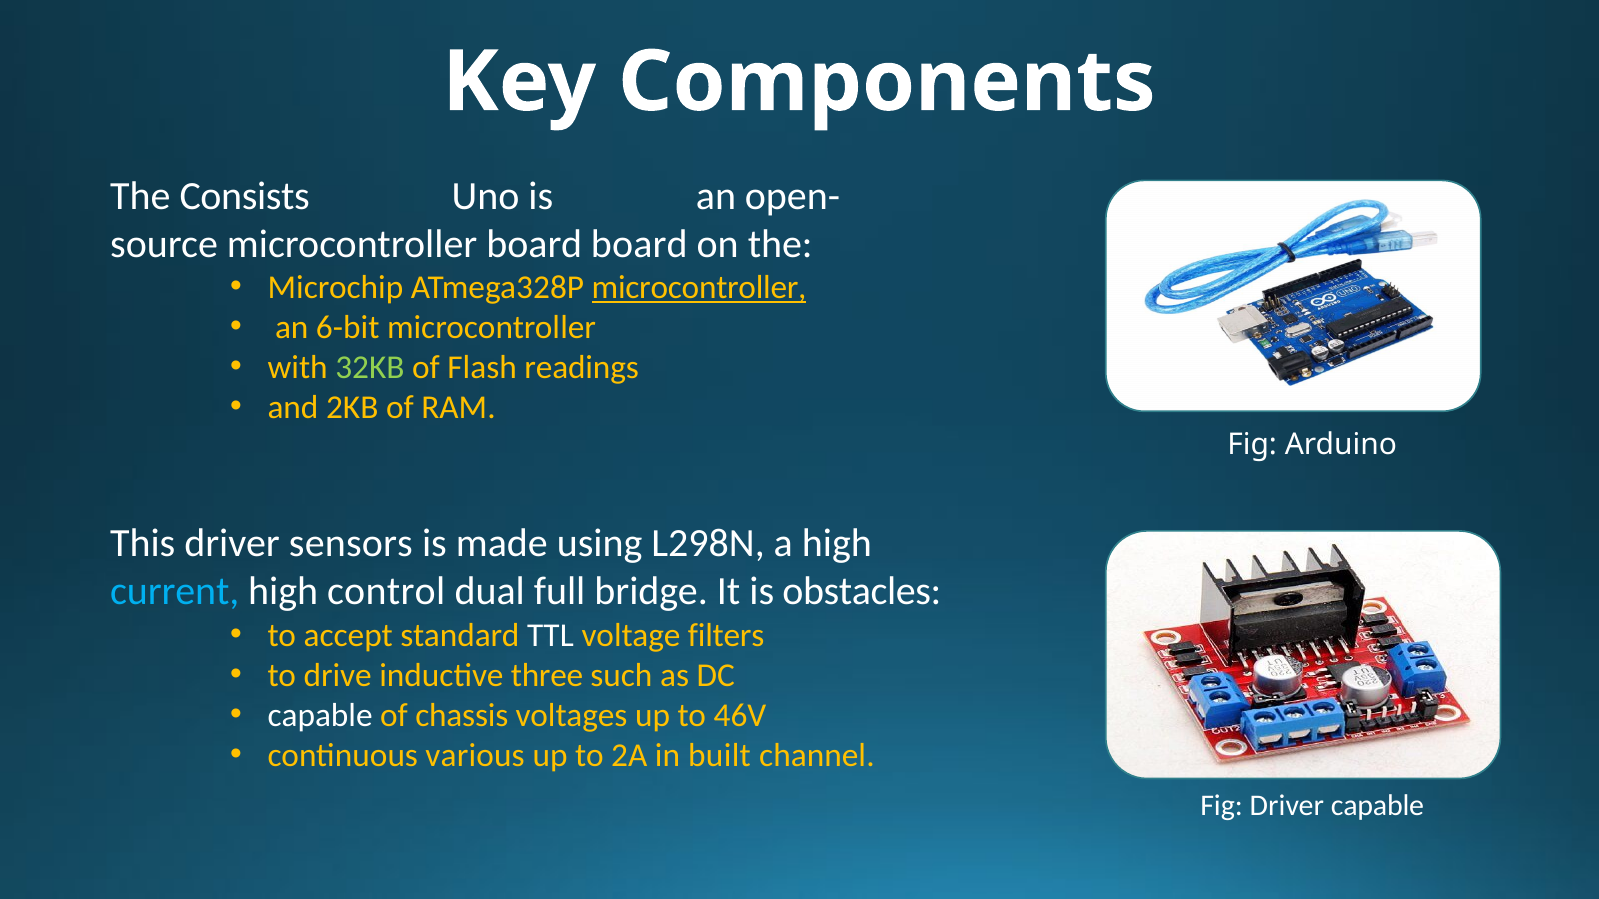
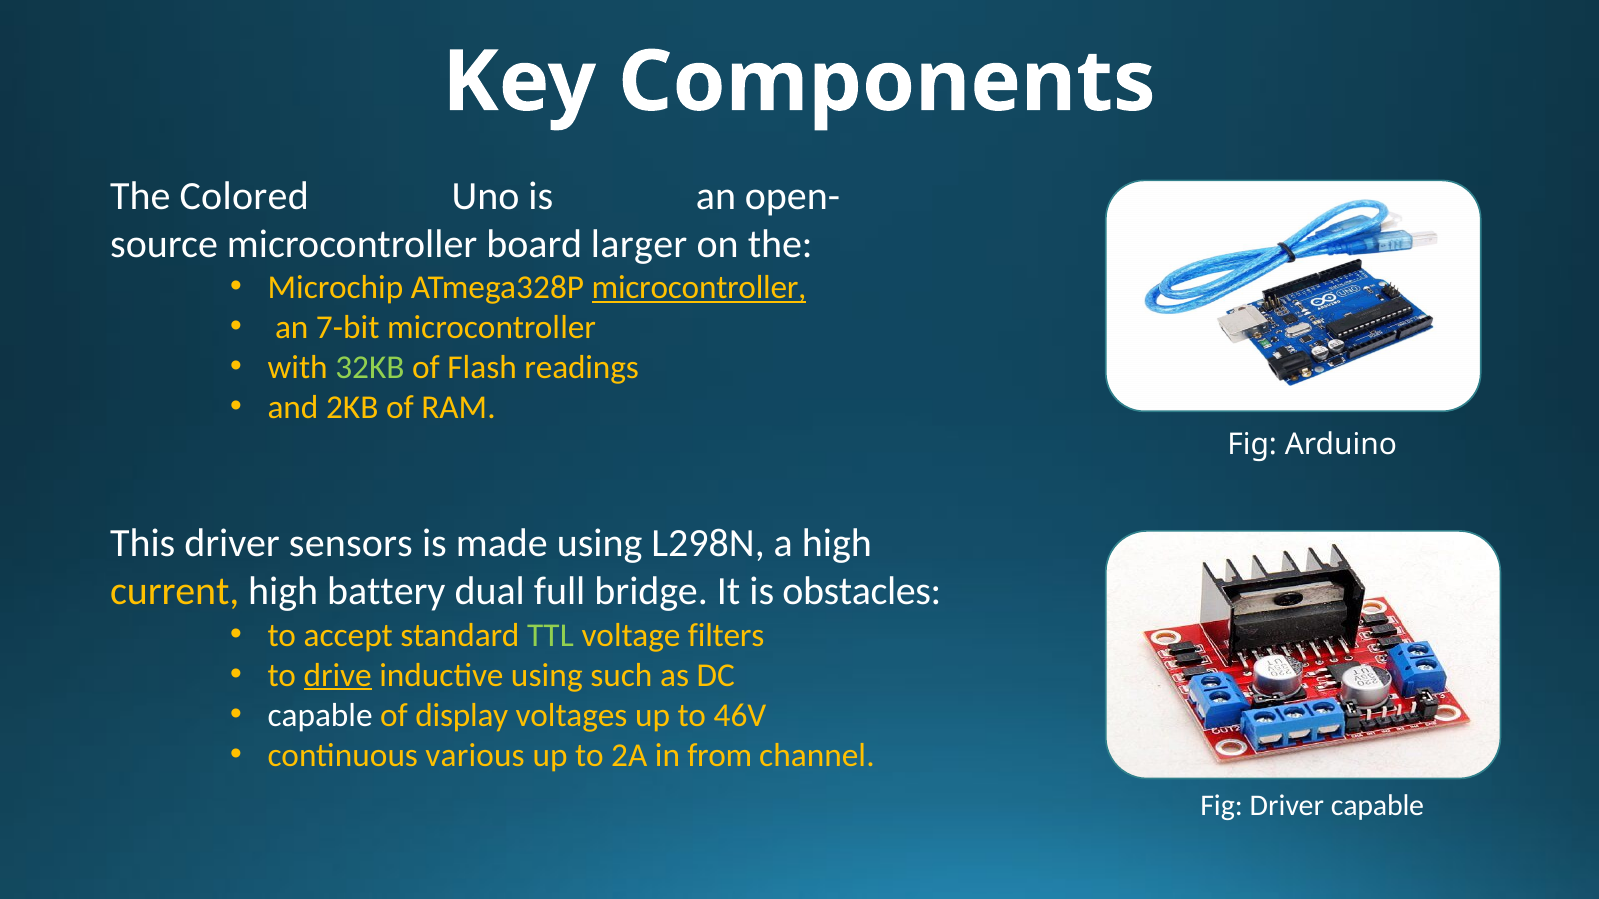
Consists: Consists -> Colored
board board: board -> larger
6-bit: 6-bit -> 7-bit
current colour: light blue -> yellow
control: control -> battery
TTL colour: white -> light green
drive underline: none -> present
inductive three: three -> using
chassis: chassis -> display
built: built -> from
